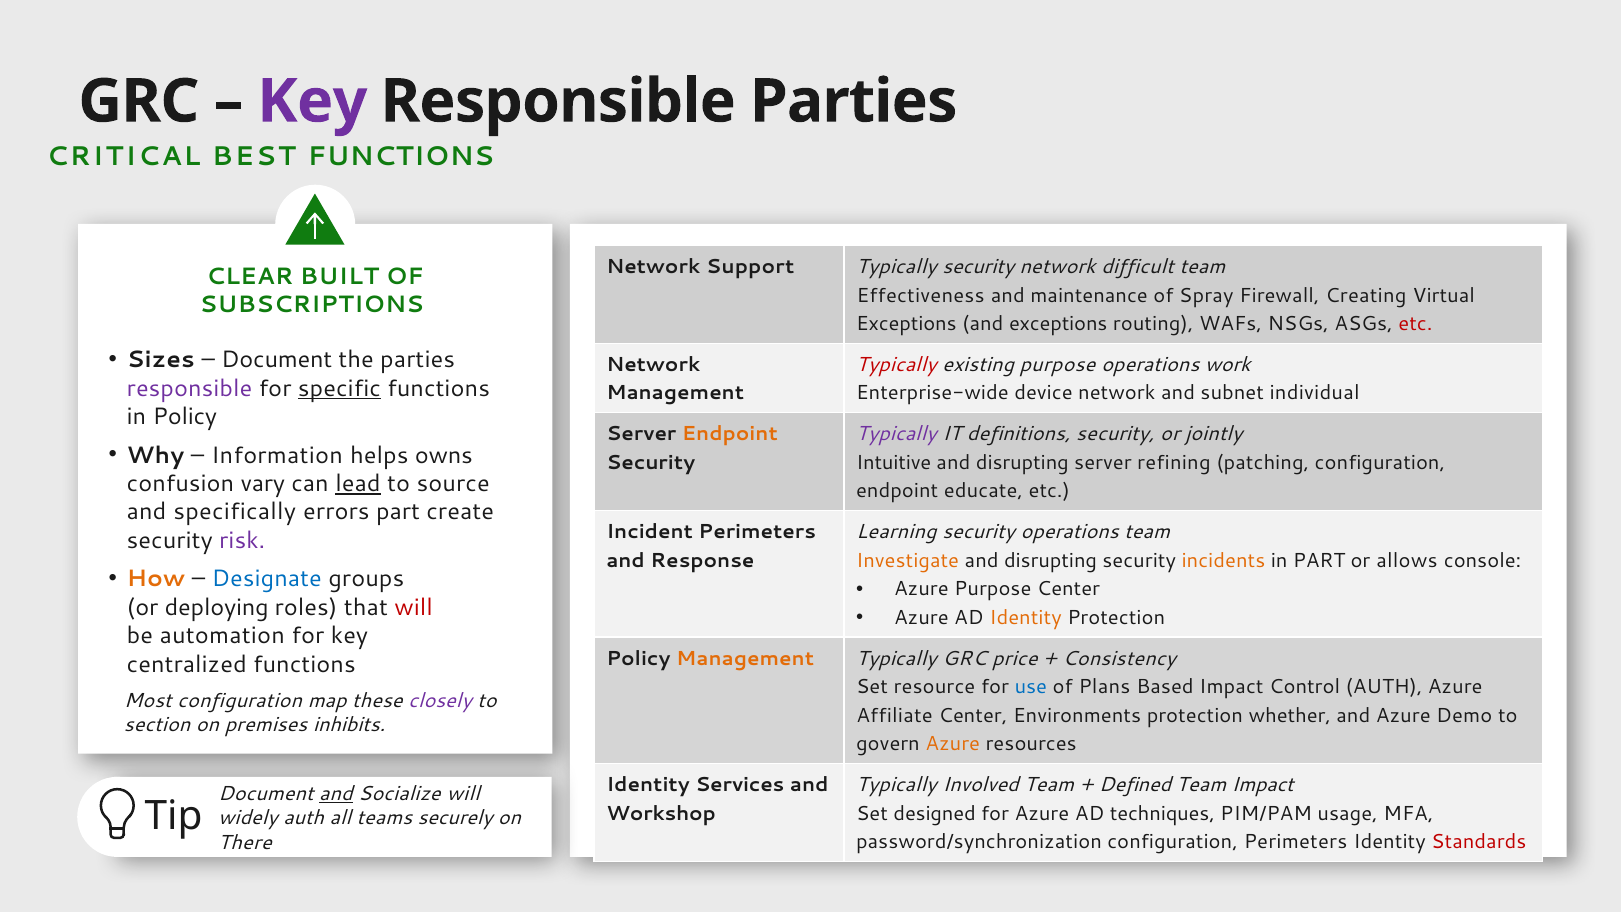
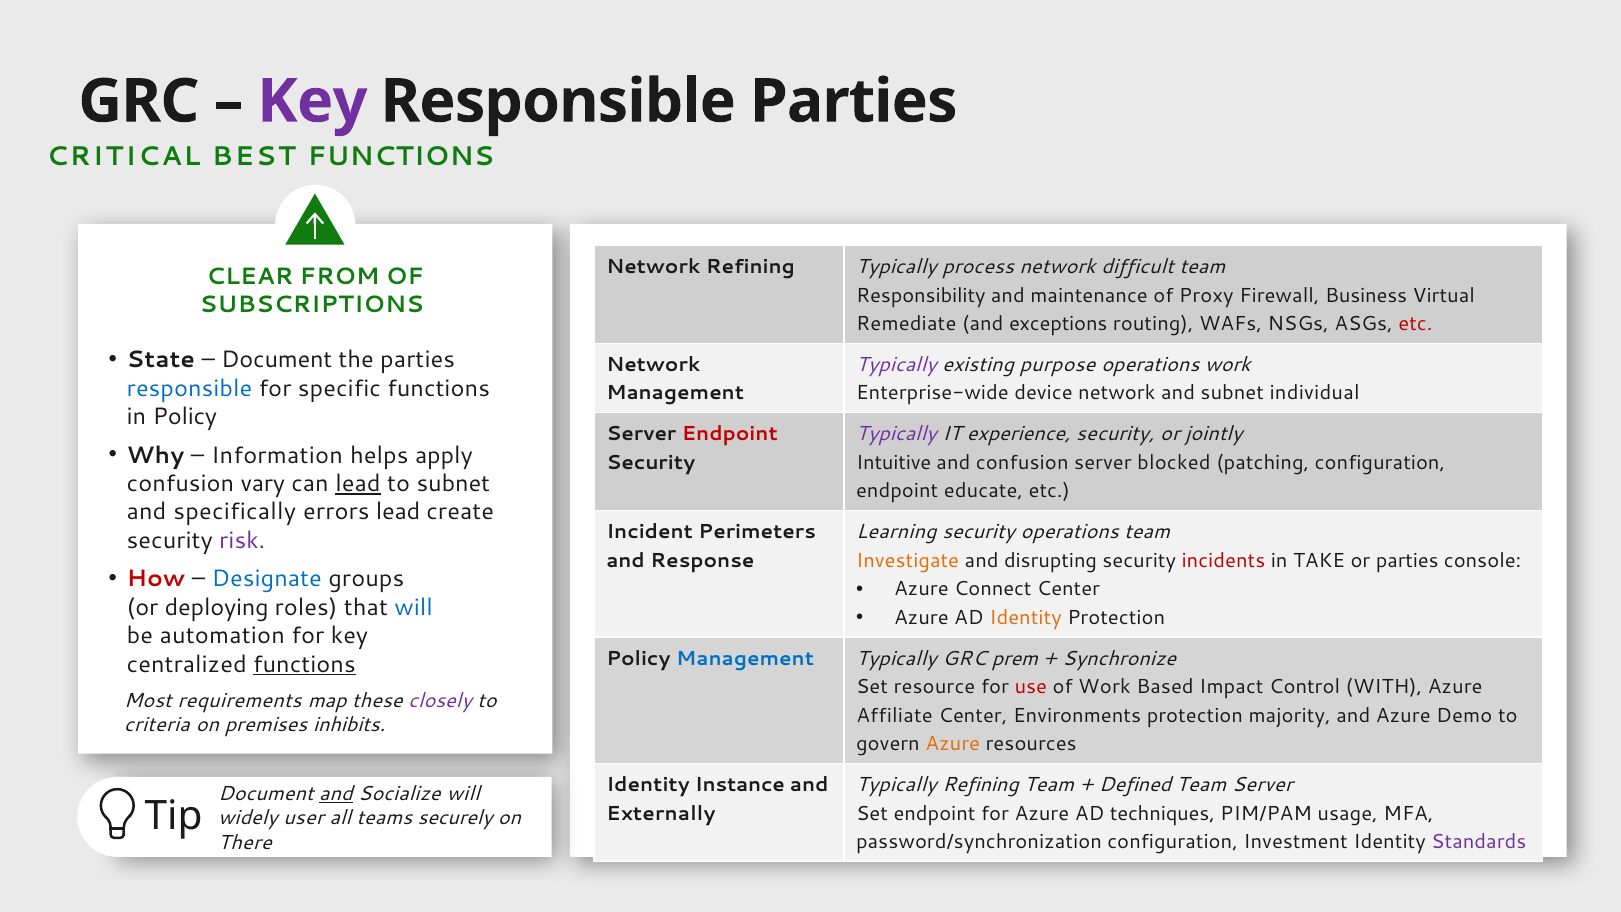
Network Support: Support -> Refining
Typically security: security -> process
BUILT: BUILT -> FROM
Effectiveness: Effectiveness -> Responsibility
Spray: Spray -> Proxy
Creating: Creating -> Business
Exceptions at (906, 324): Exceptions -> Remediate
Sizes: Sizes -> State
Typically at (896, 365) colour: red -> purple
responsible at (190, 388) colour: purple -> blue
specific underline: present -> none
Endpoint at (730, 434) colour: orange -> red
definitions: definitions -> experience
owns: owns -> apply
disrupting at (1022, 463): disrupting -> confusion
refining: refining -> blocked
to source: source -> subnet
errors part: part -> lead
incidents colour: orange -> red
in PART: PART -> TAKE
or allows: allows -> parties
How colour: orange -> red
Azure Purpose: Purpose -> Connect
will at (414, 607) colour: red -> blue
Management at (745, 658) colour: orange -> blue
price: price -> prem
Consistency: Consistency -> Synchronize
functions at (304, 664) underline: none -> present
use colour: blue -> red
of Plans: Plans -> Work
Control AUTH: AUTH -> WITH
Most configuration: configuration -> requirements
whether: whether -> majority
section: section -> criteria
Services: Services -> Instance
Typically Involved: Involved -> Refining
Team Impact: Impact -> Server
Workshop: Workshop -> Externally
Set designed: designed -> endpoint
widely auth: auth -> user
configuration Perimeters: Perimeters -> Investment
Standards colour: red -> purple
